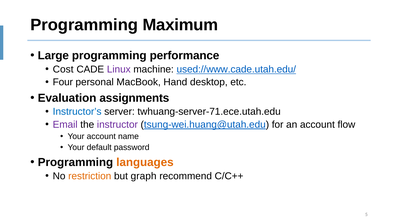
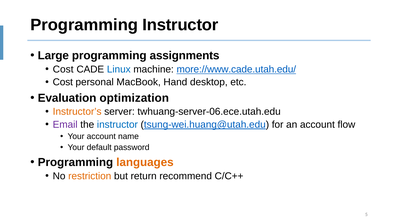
Programming Maximum: Maximum -> Instructor
performance: performance -> assignments
Linux colour: purple -> blue
used://www.cade.utah.edu/: used://www.cade.utah.edu/ -> more://www.cade.utah.edu/
Four at (63, 82): Four -> Cost
assignments: assignments -> optimization
Instructor’s colour: blue -> orange
twhuang-server-71.ece.utah.edu: twhuang-server-71.ece.utah.edu -> twhuang-server-06.ece.utah.edu
instructor at (117, 124) colour: purple -> blue
graph: graph -> return
